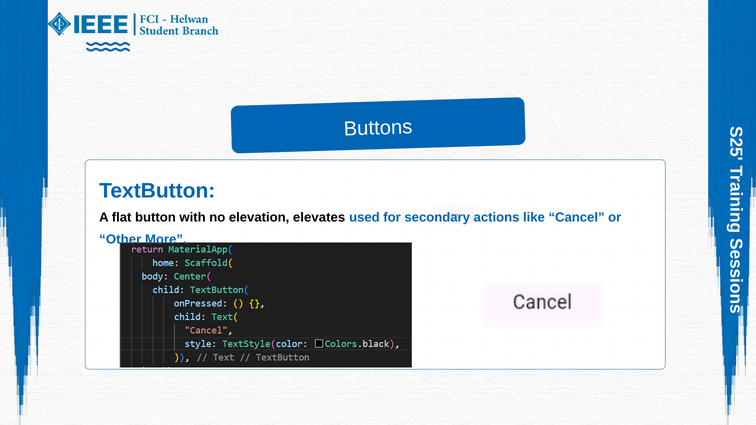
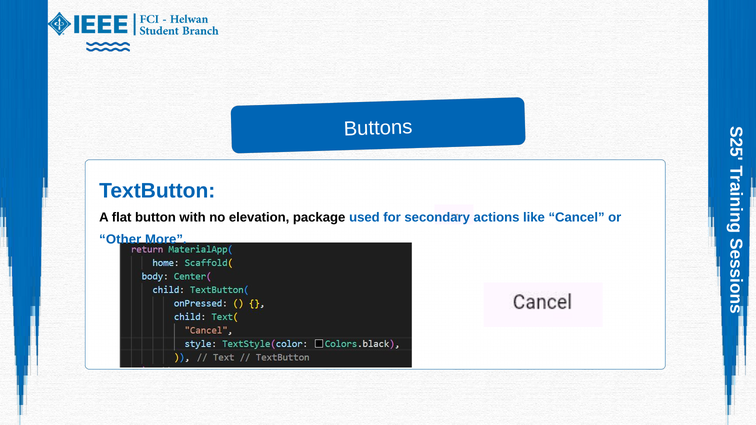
elevates: elevates -> package
